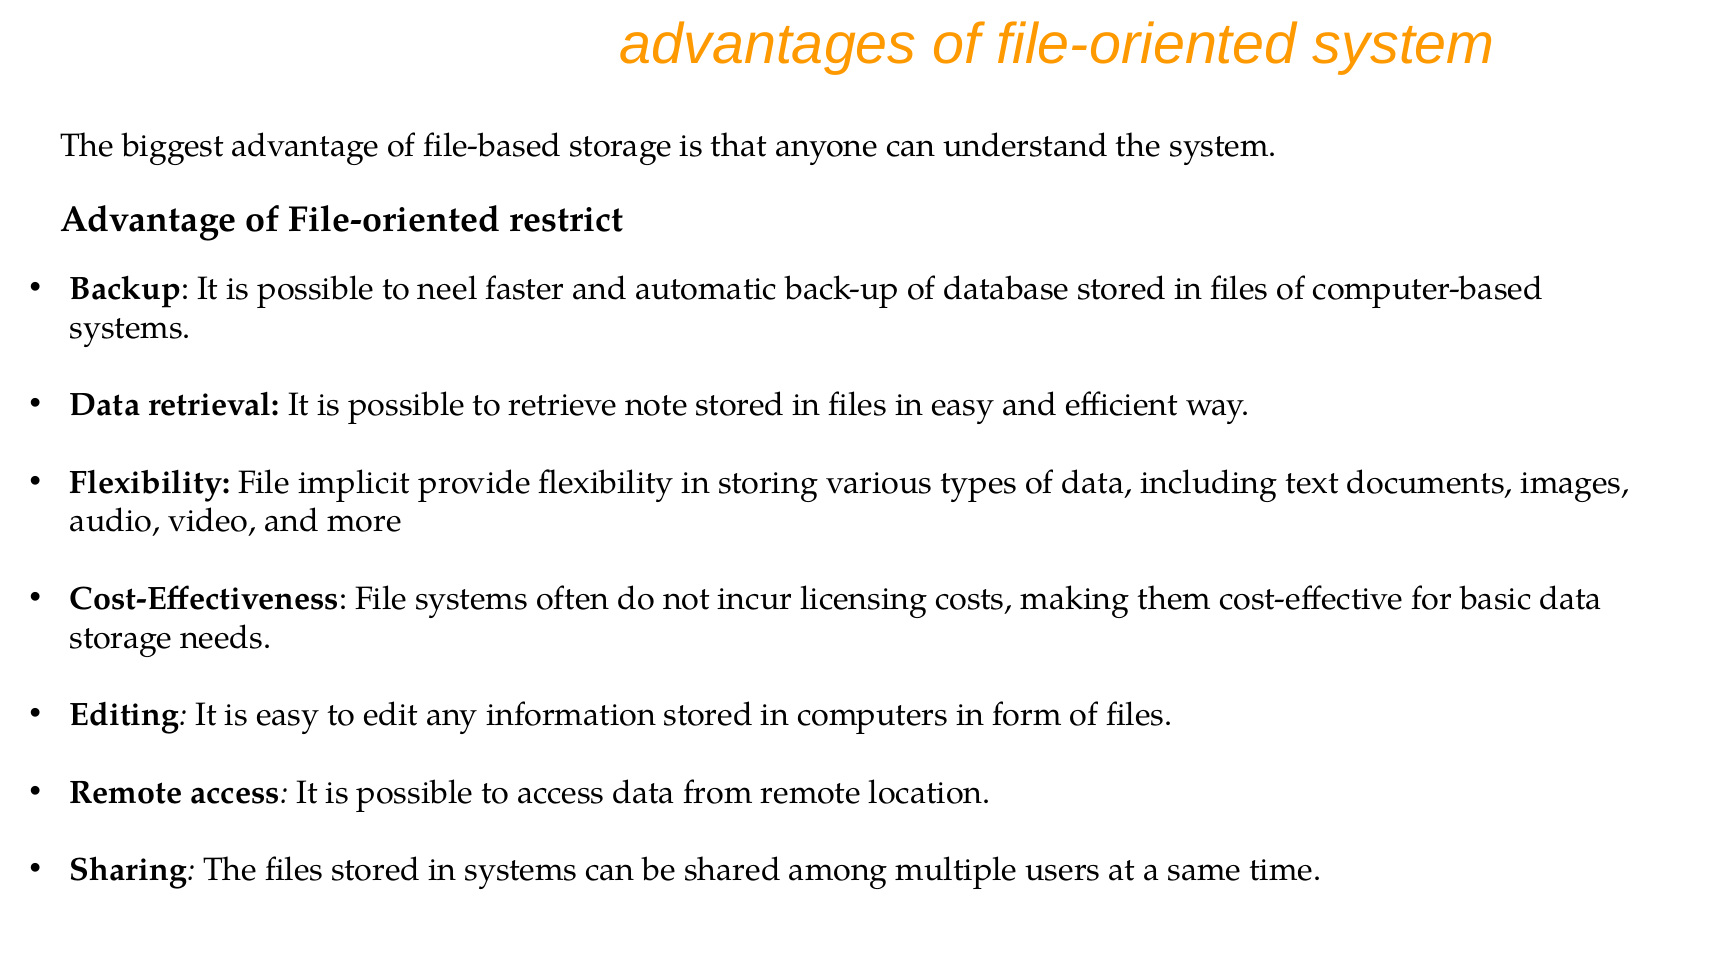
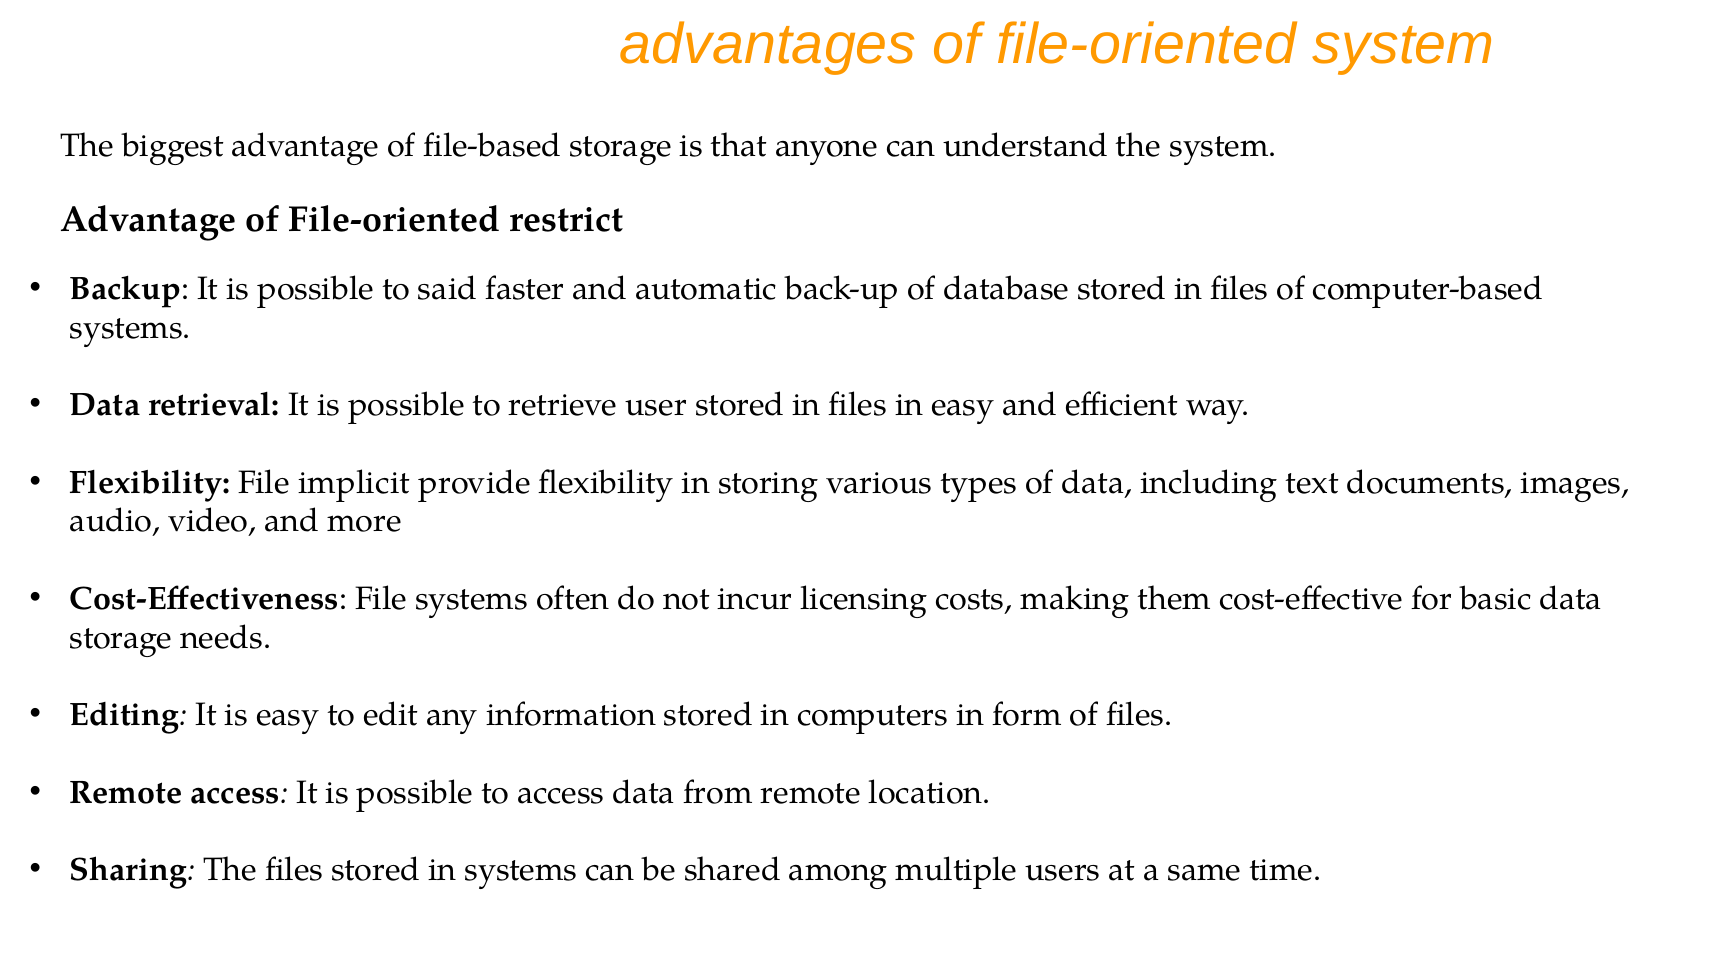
neel: neel -> said
note: note -> user
